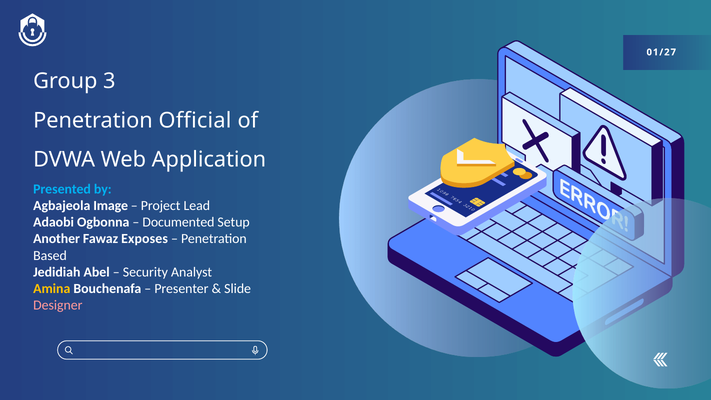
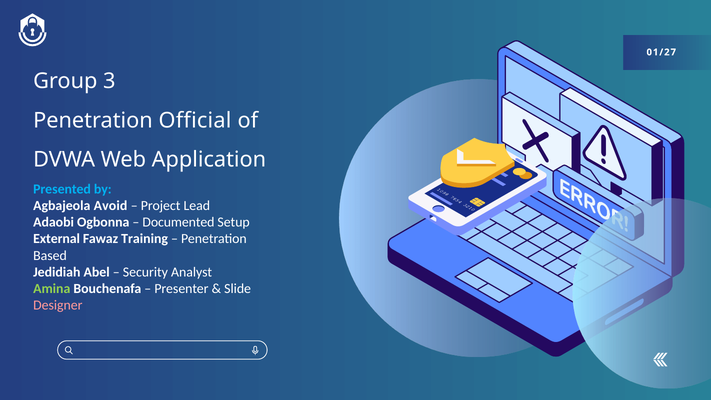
Image: Image -> Avoid
Another: Another -> External
Exposes: Exposes -> Training
Amina colour: yellow -> light green
